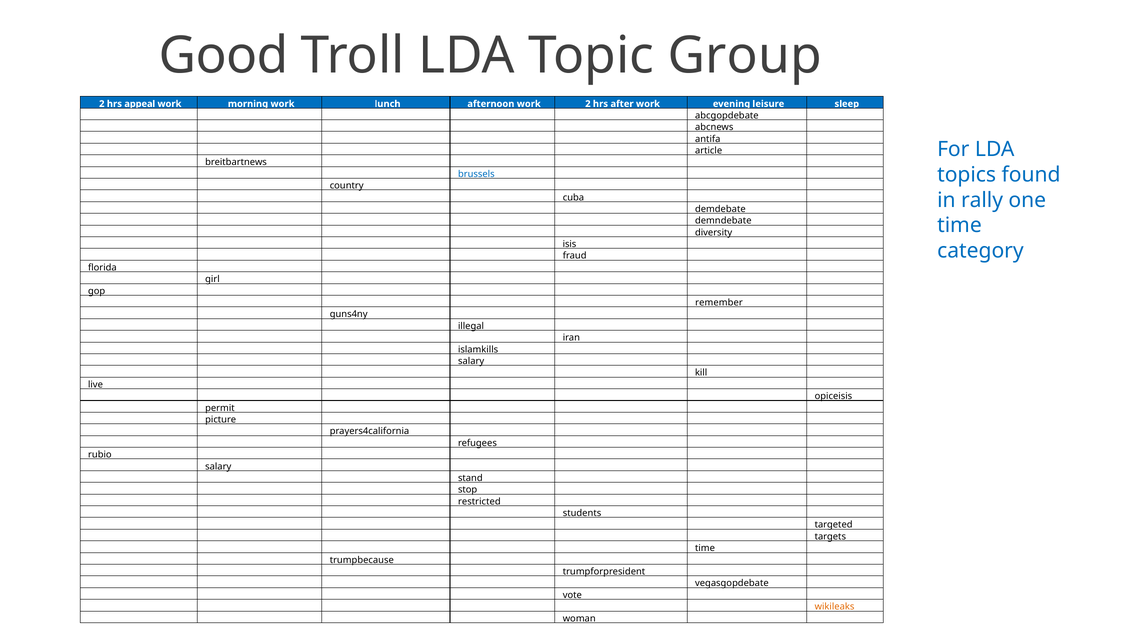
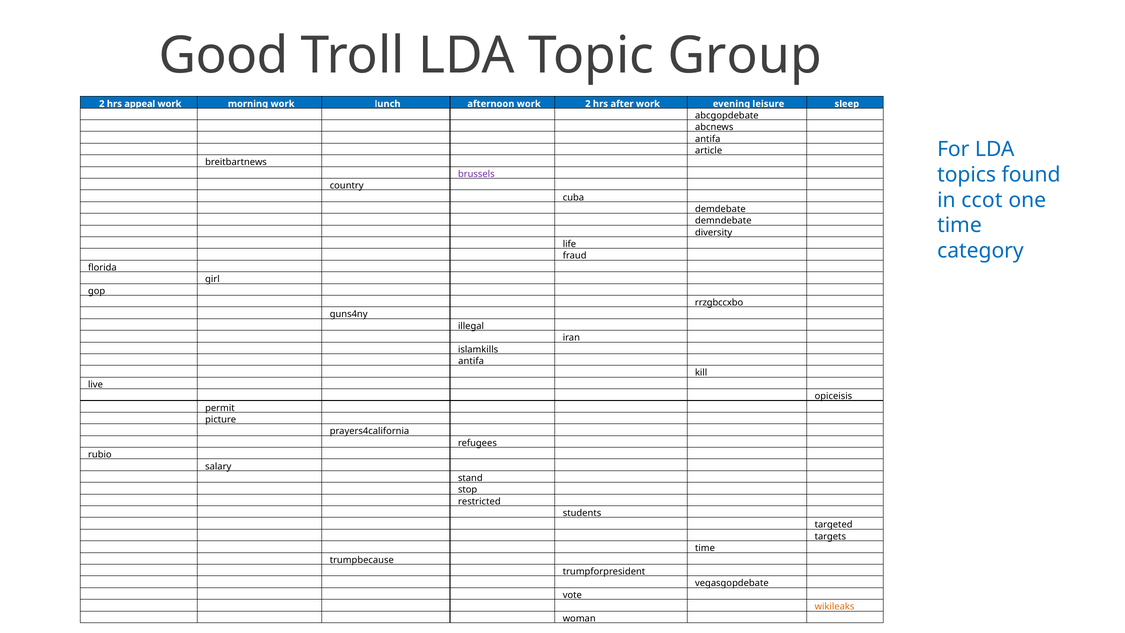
brussels colour: blue -> purple
rally: rally -> ccot
isis: isis -> life
remember: remember -> rrzgbccxbo
salary at (471, 361): salary -> antifa
